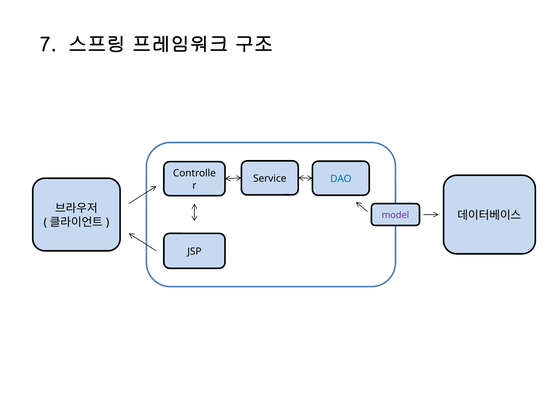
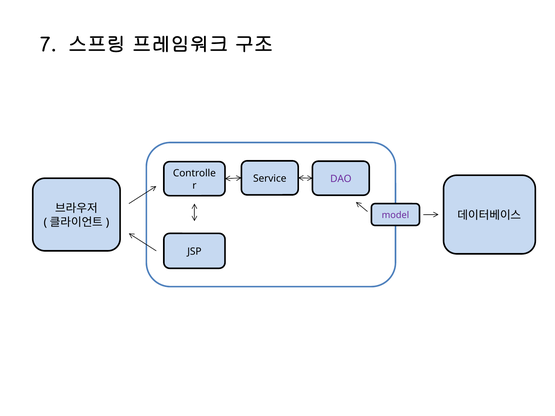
DAO colour: blue -> purple
